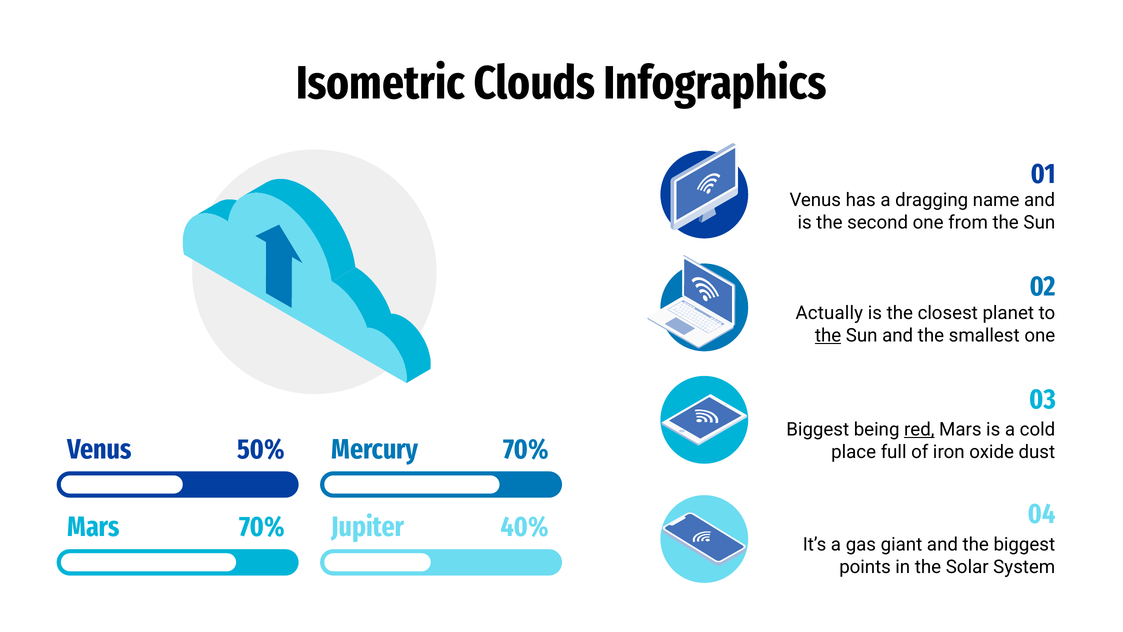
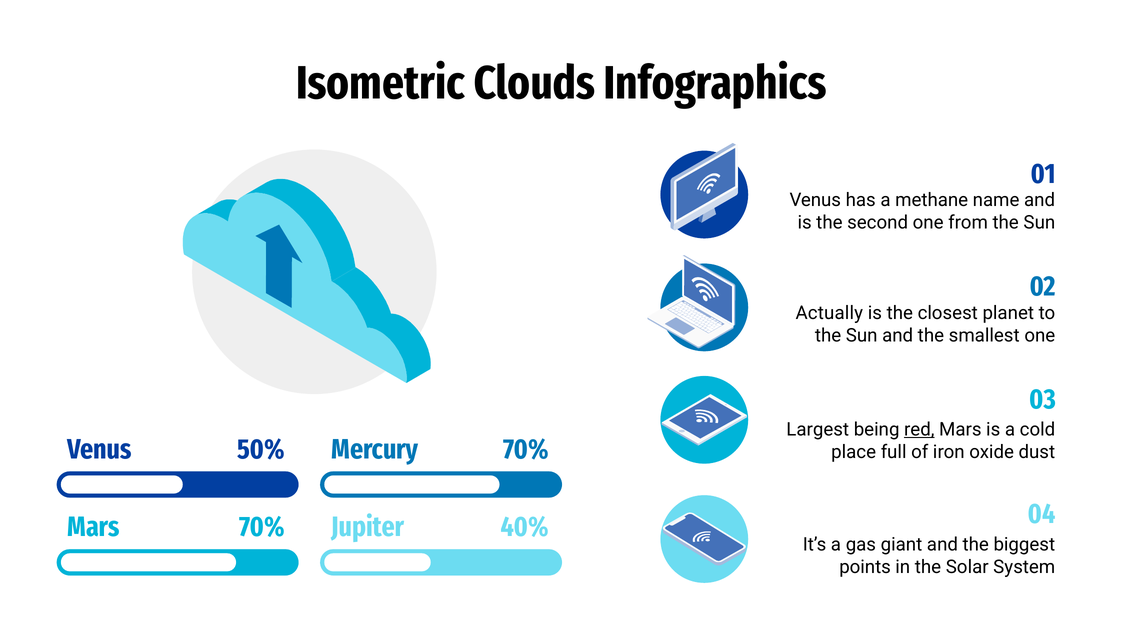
dragging: dragging -> methane
the at (828, 335) underline: present -> none
Biggest at (818, 429): Biggest -> Largest
